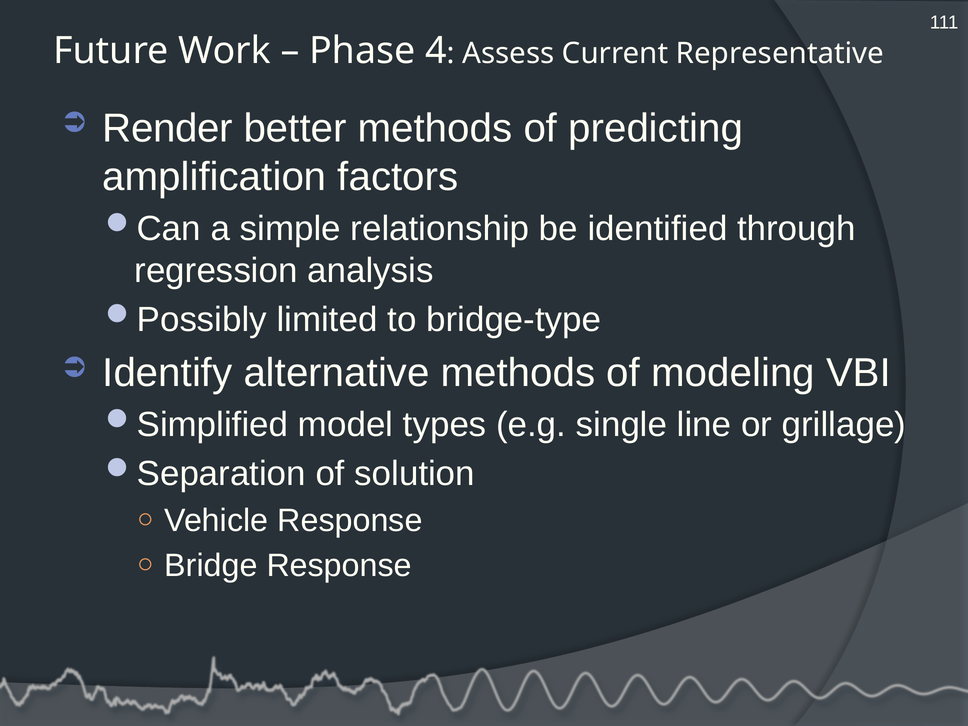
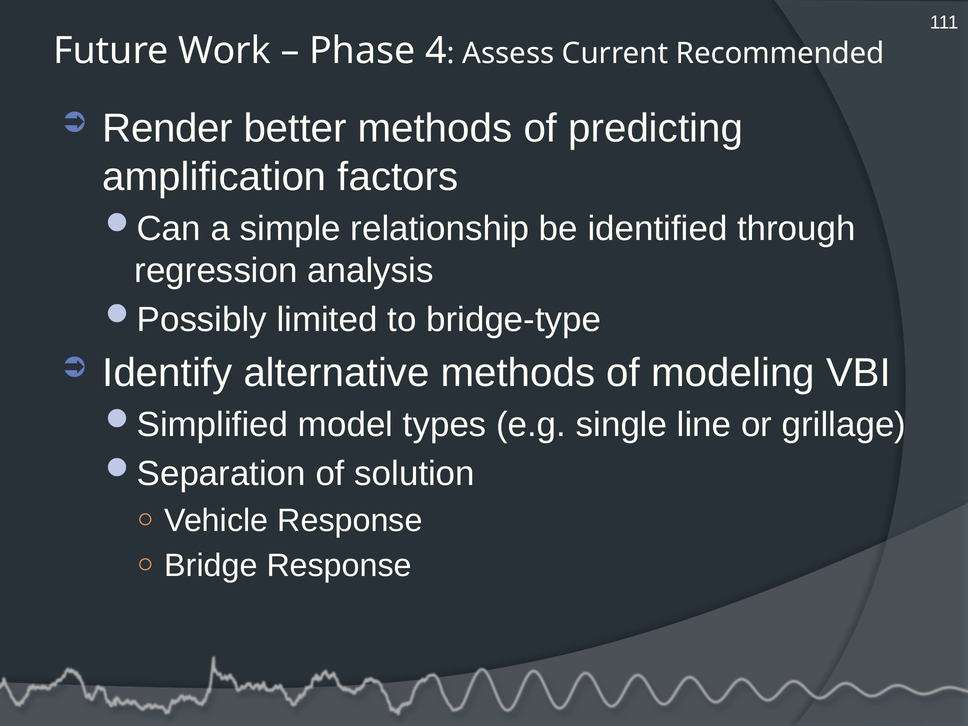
Representative: Representative -> Recommended
